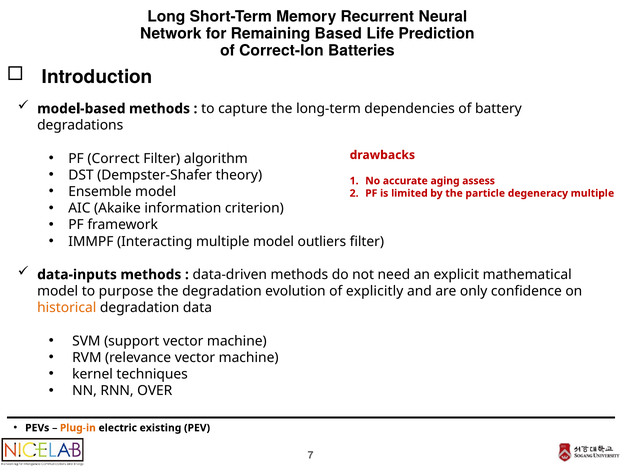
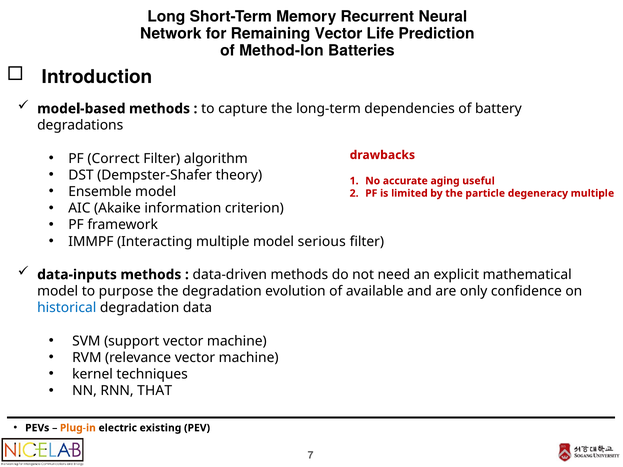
Remaining Based: Based -> Vector
Correct-Ion: Correct-Ion -> Method-Ion
assess: assess -> useful
outliers: outliers -> serious
explicitly: explicitly -> available
historical colour: orange -> blue
OVER: OVER -> THAT
